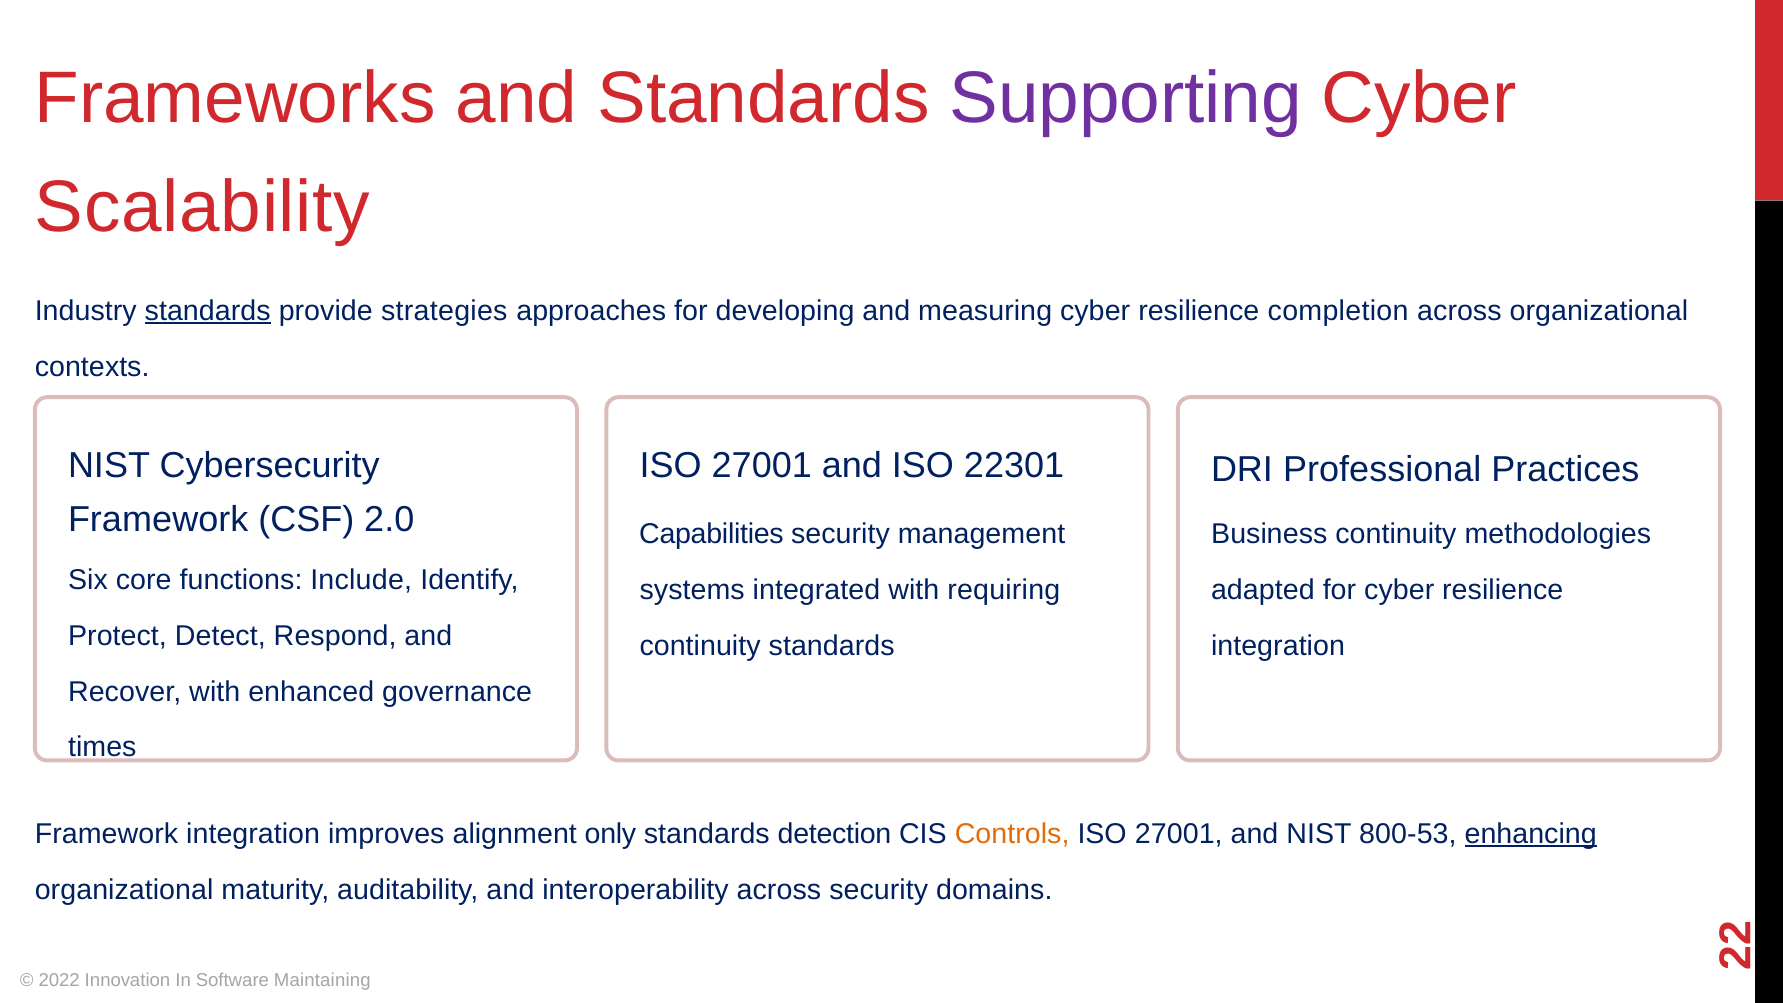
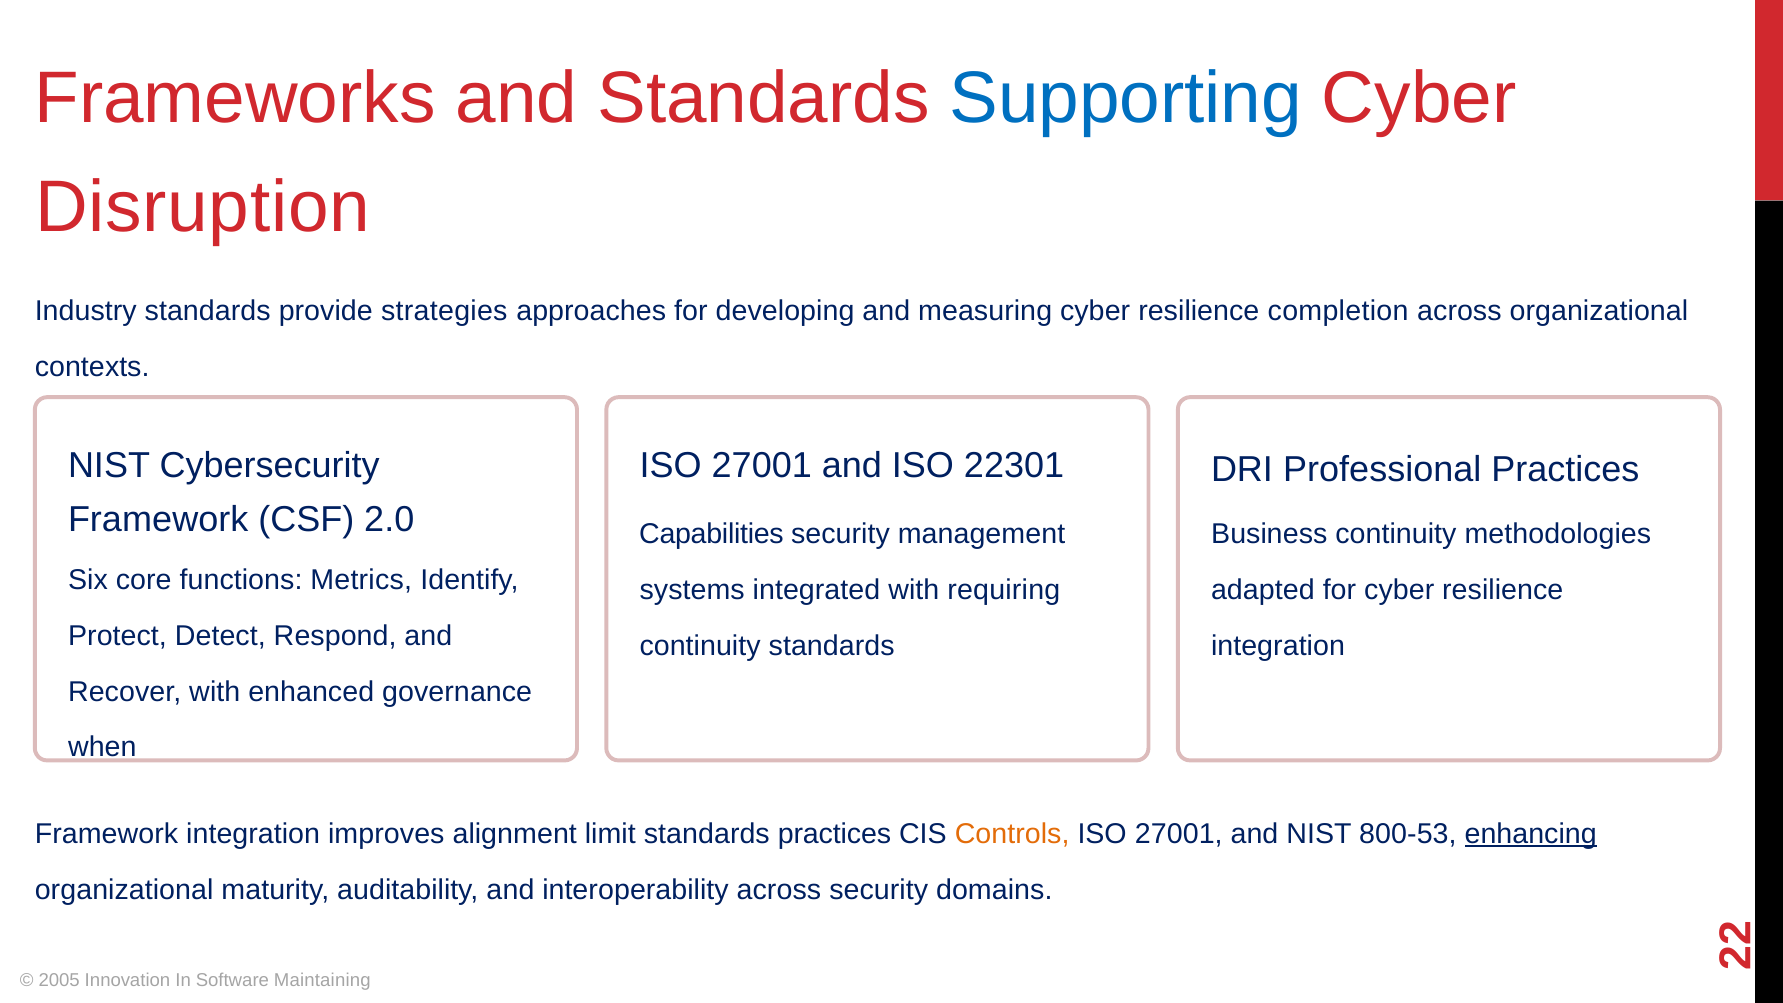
Supporting colour: purple -> blue
Scalability: Scalability -> Disruption
standards at (208, 311) underline: present -> none
Include: Include -> Metrics
times: times -> when
only: only -> limit
standards detection: detection -> practices
2022: 2022 -> 2005
